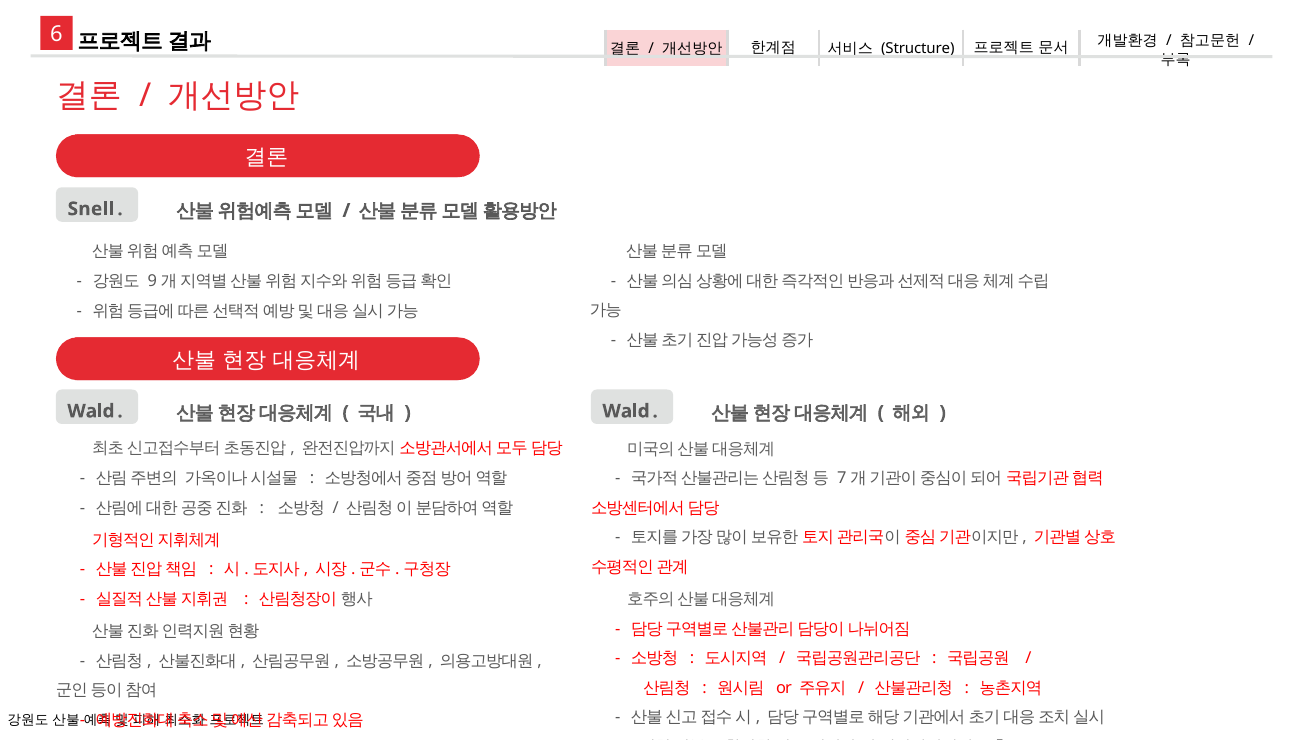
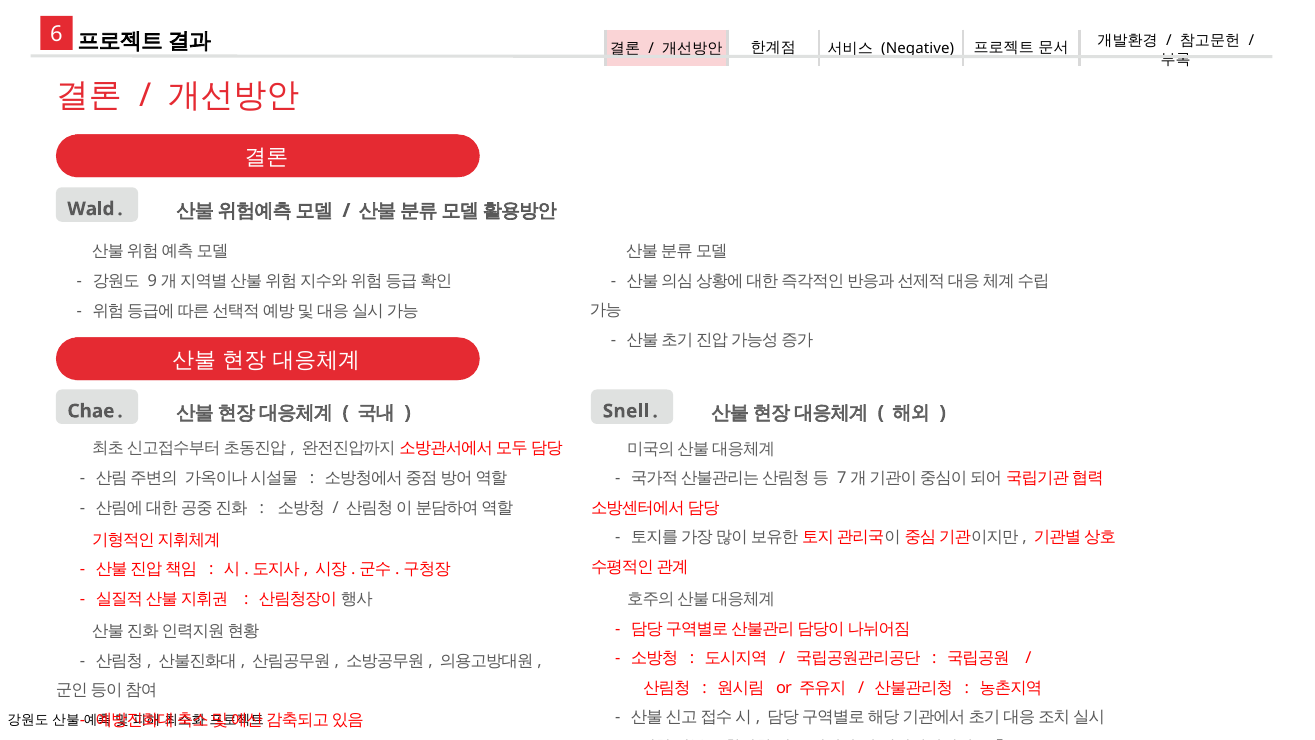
Structure: Structure -> Negative
Snell: Snell -> Wald
Wald at (91, 411): Wald -> Chae
Wald at (626, 411): Wald -> Snell
